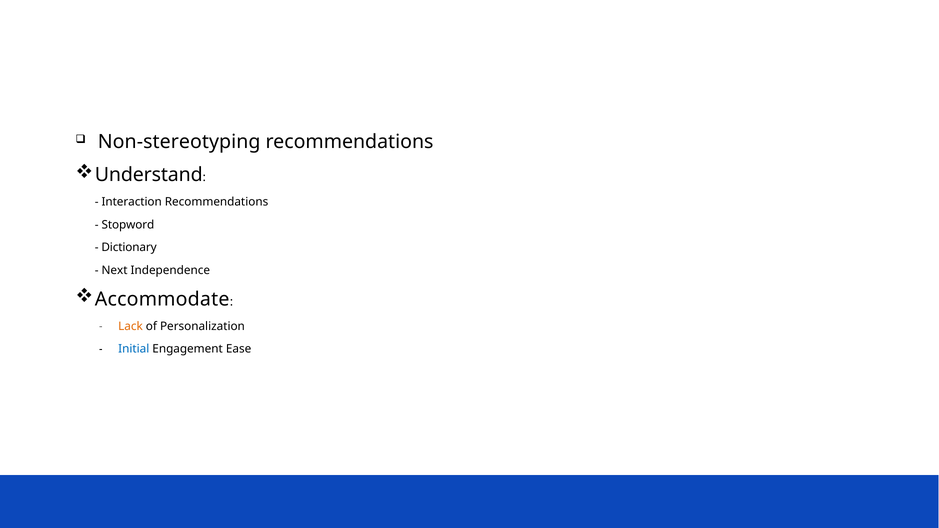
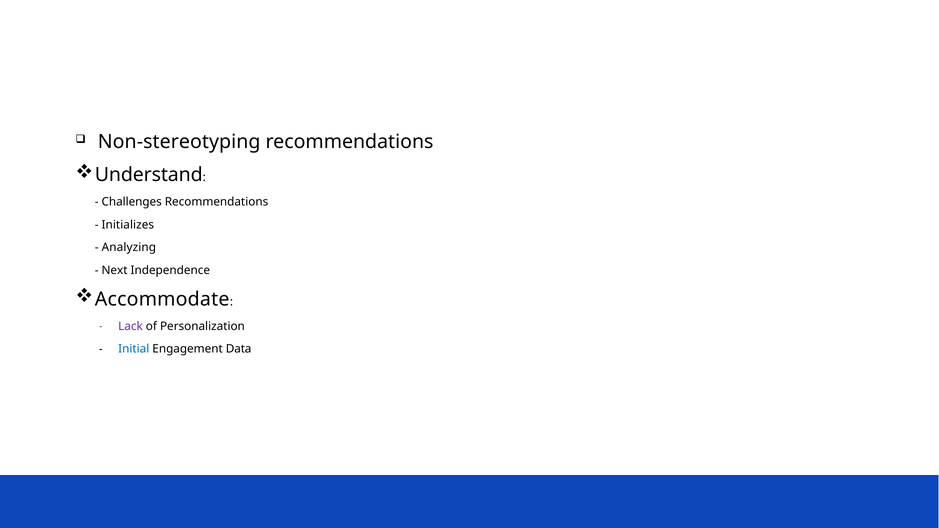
Interaction: Interaction -> Challenges
Stopword: Stopword -> Initializes
Dictionary: Dictionary -> Analyzing
Lack colour: orange -> purple
Ease: Ease -> Data
